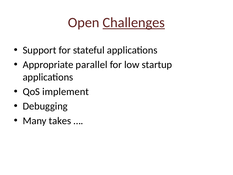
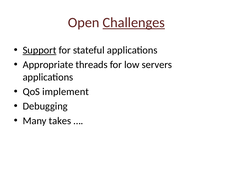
Support underline: none -> present
parallel: parallel -> threads
startup: startup -> servers
